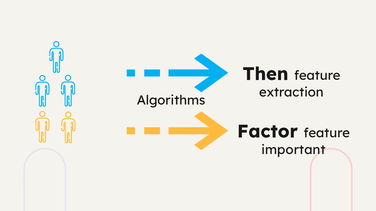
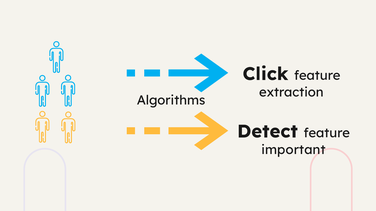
Then: Then -> Click
Factor: Factor -> Detect
